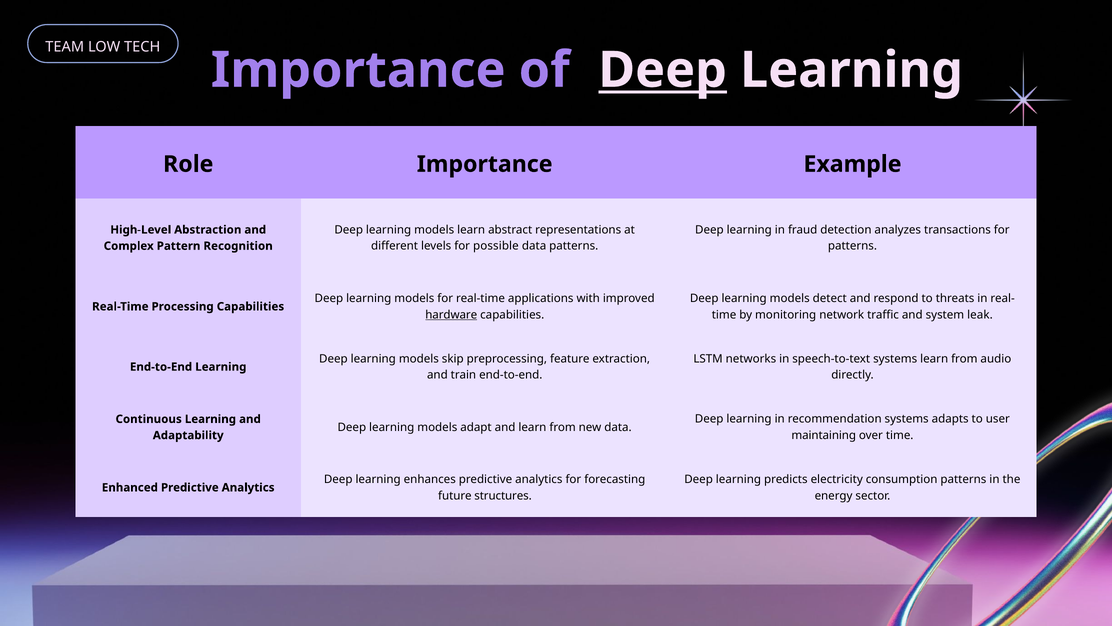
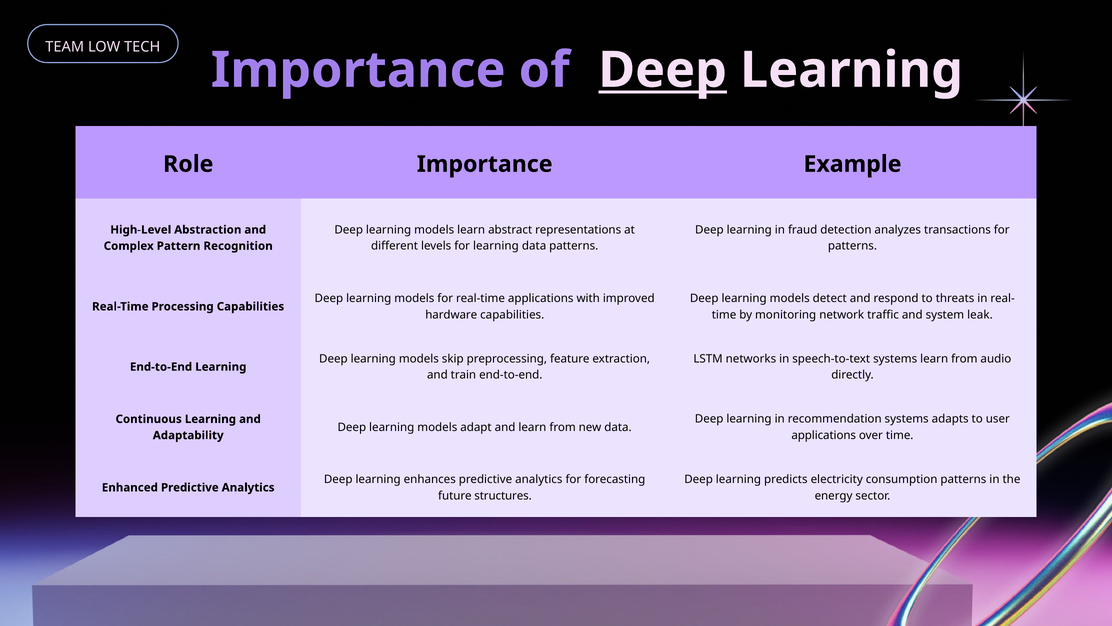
for possible: possible -> learning
hardware underline: present -> none
maintaining at (824, 435): maintaining -> applications
